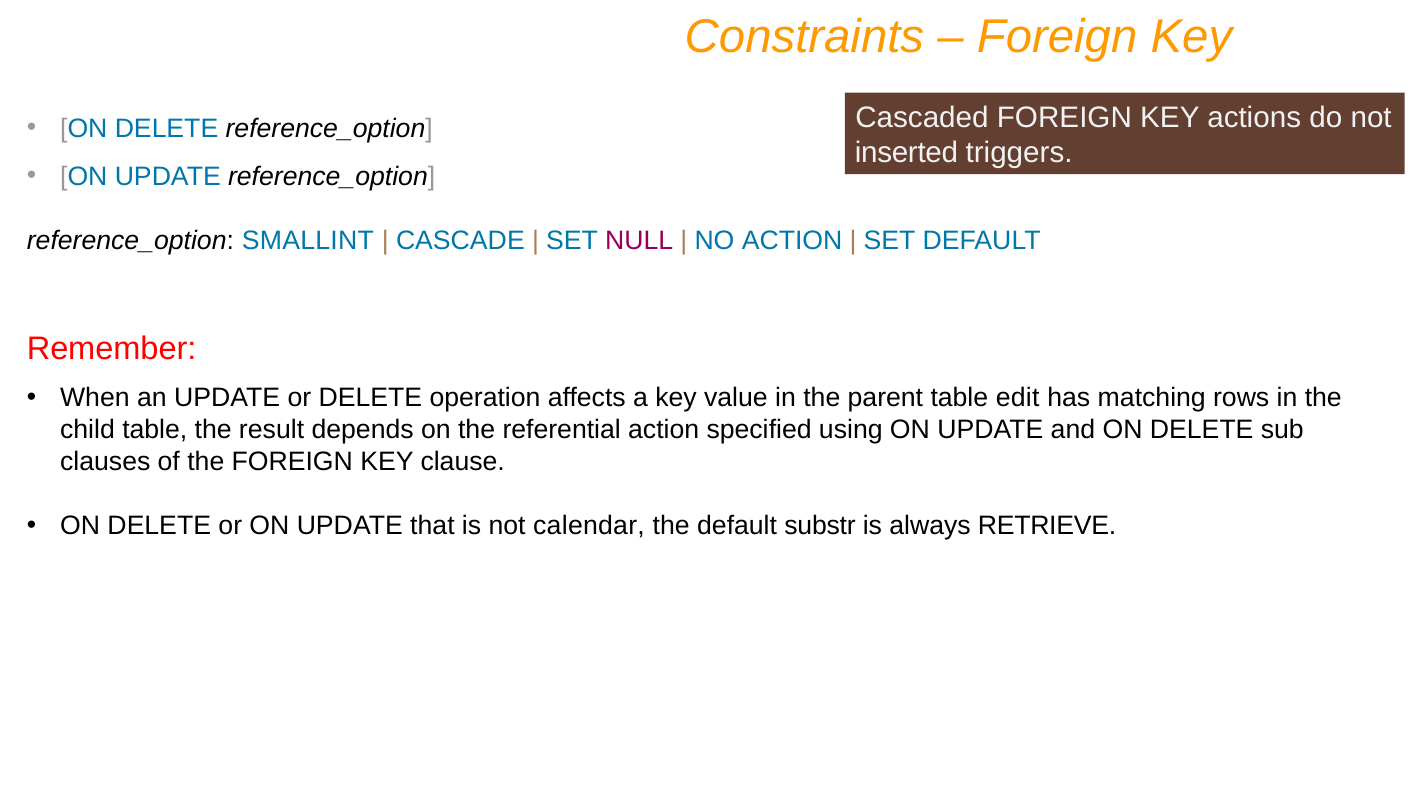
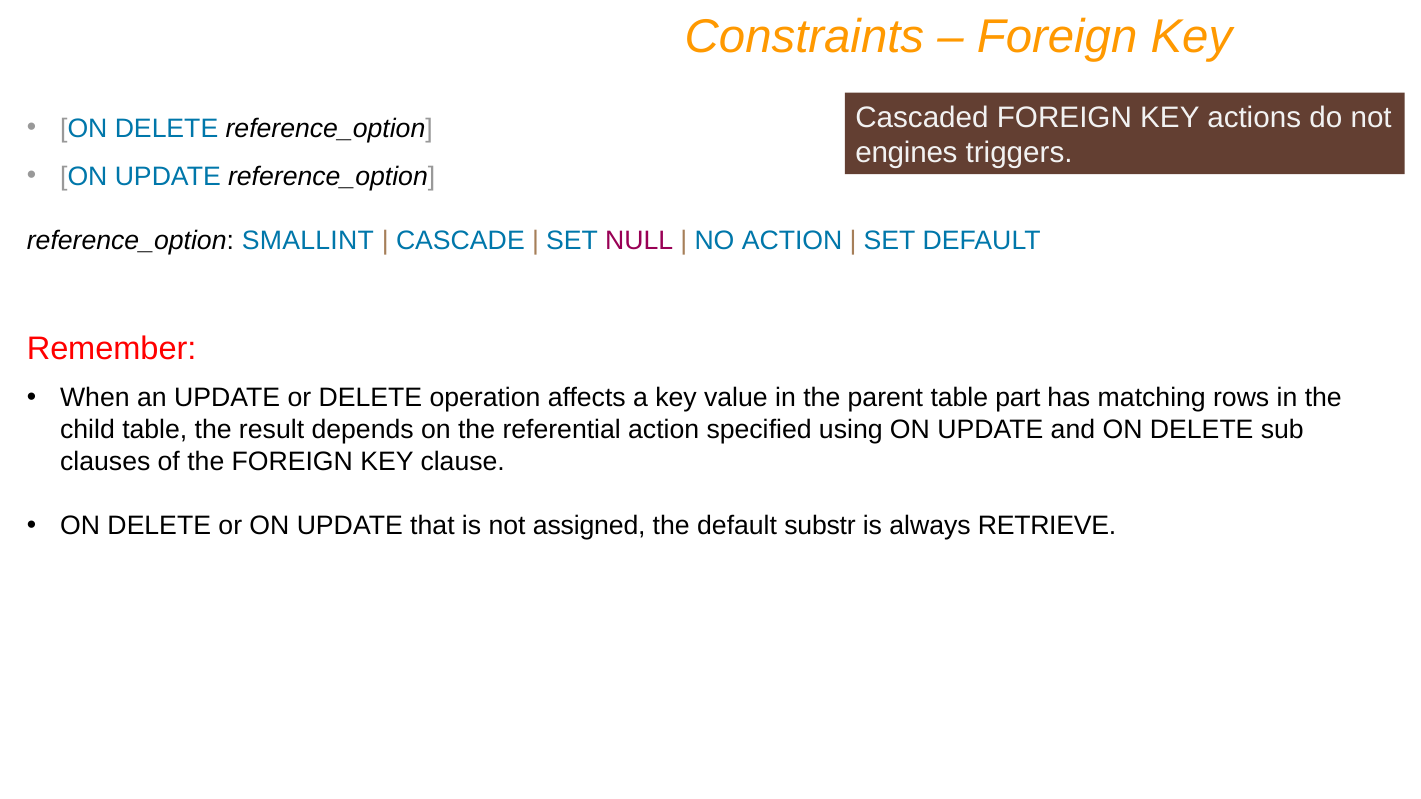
inserted: inserted -> engines
edit: edit -> part
calendar: calendar -> assigned
